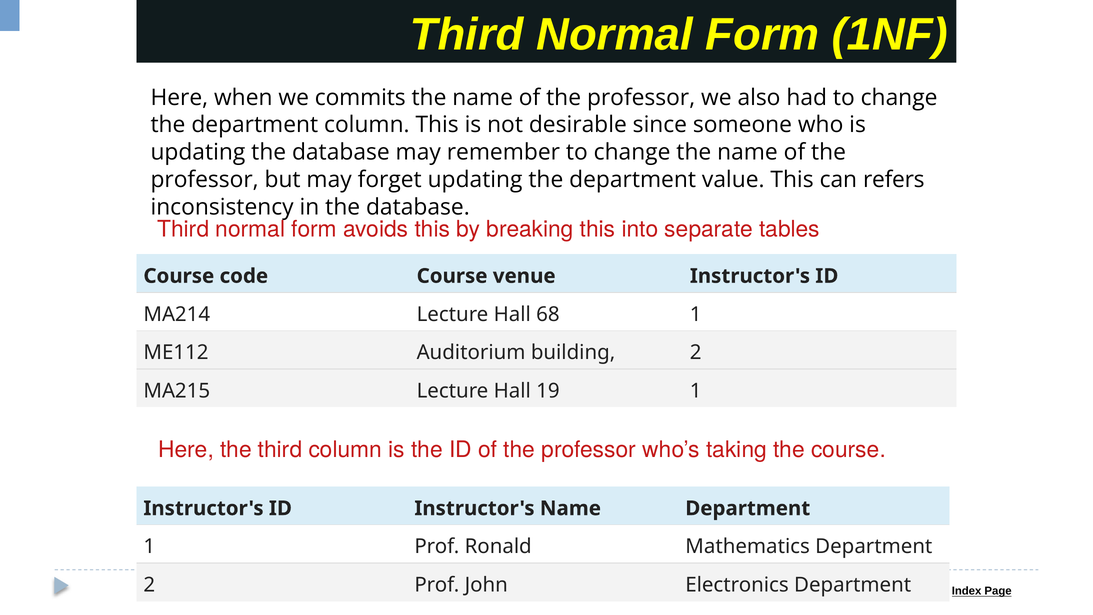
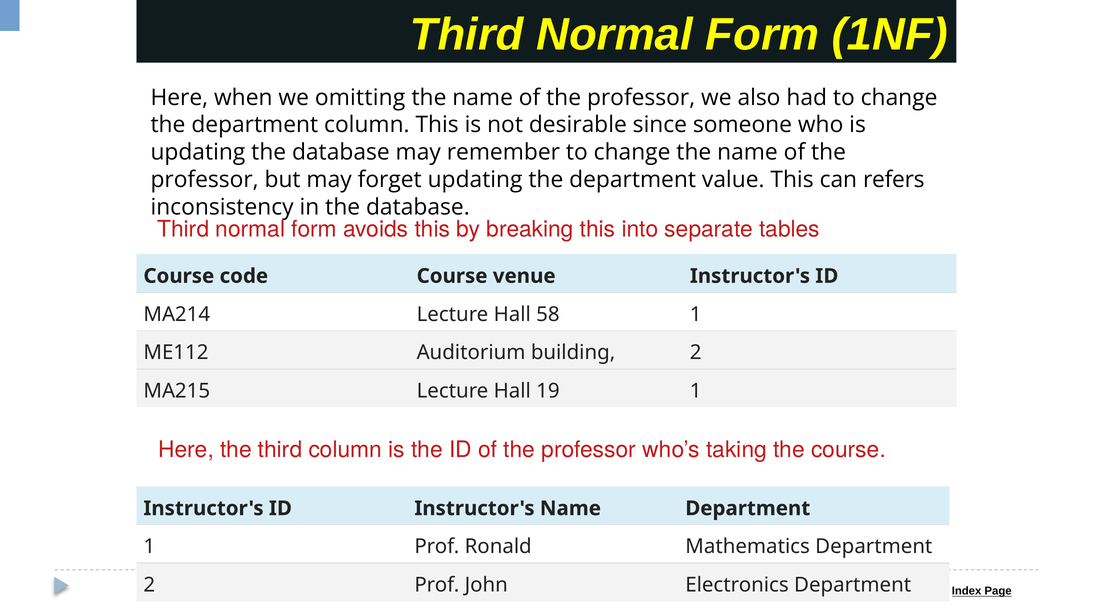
commits: commits -> omitting
68: 68 -> 58
